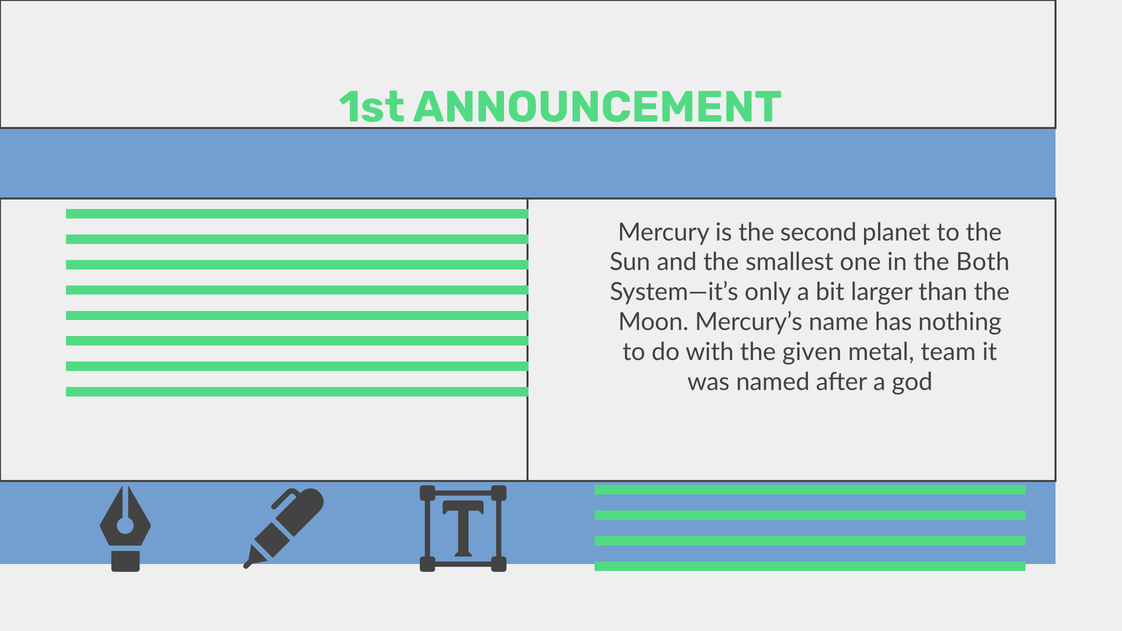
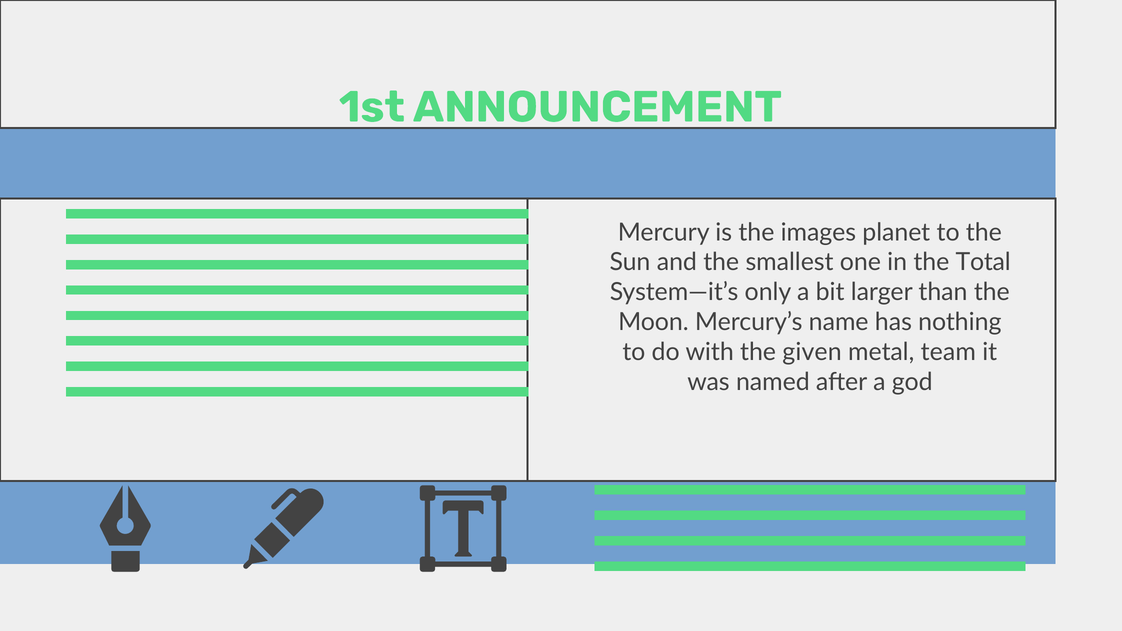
second: second -> images
Both: Both -> Total
